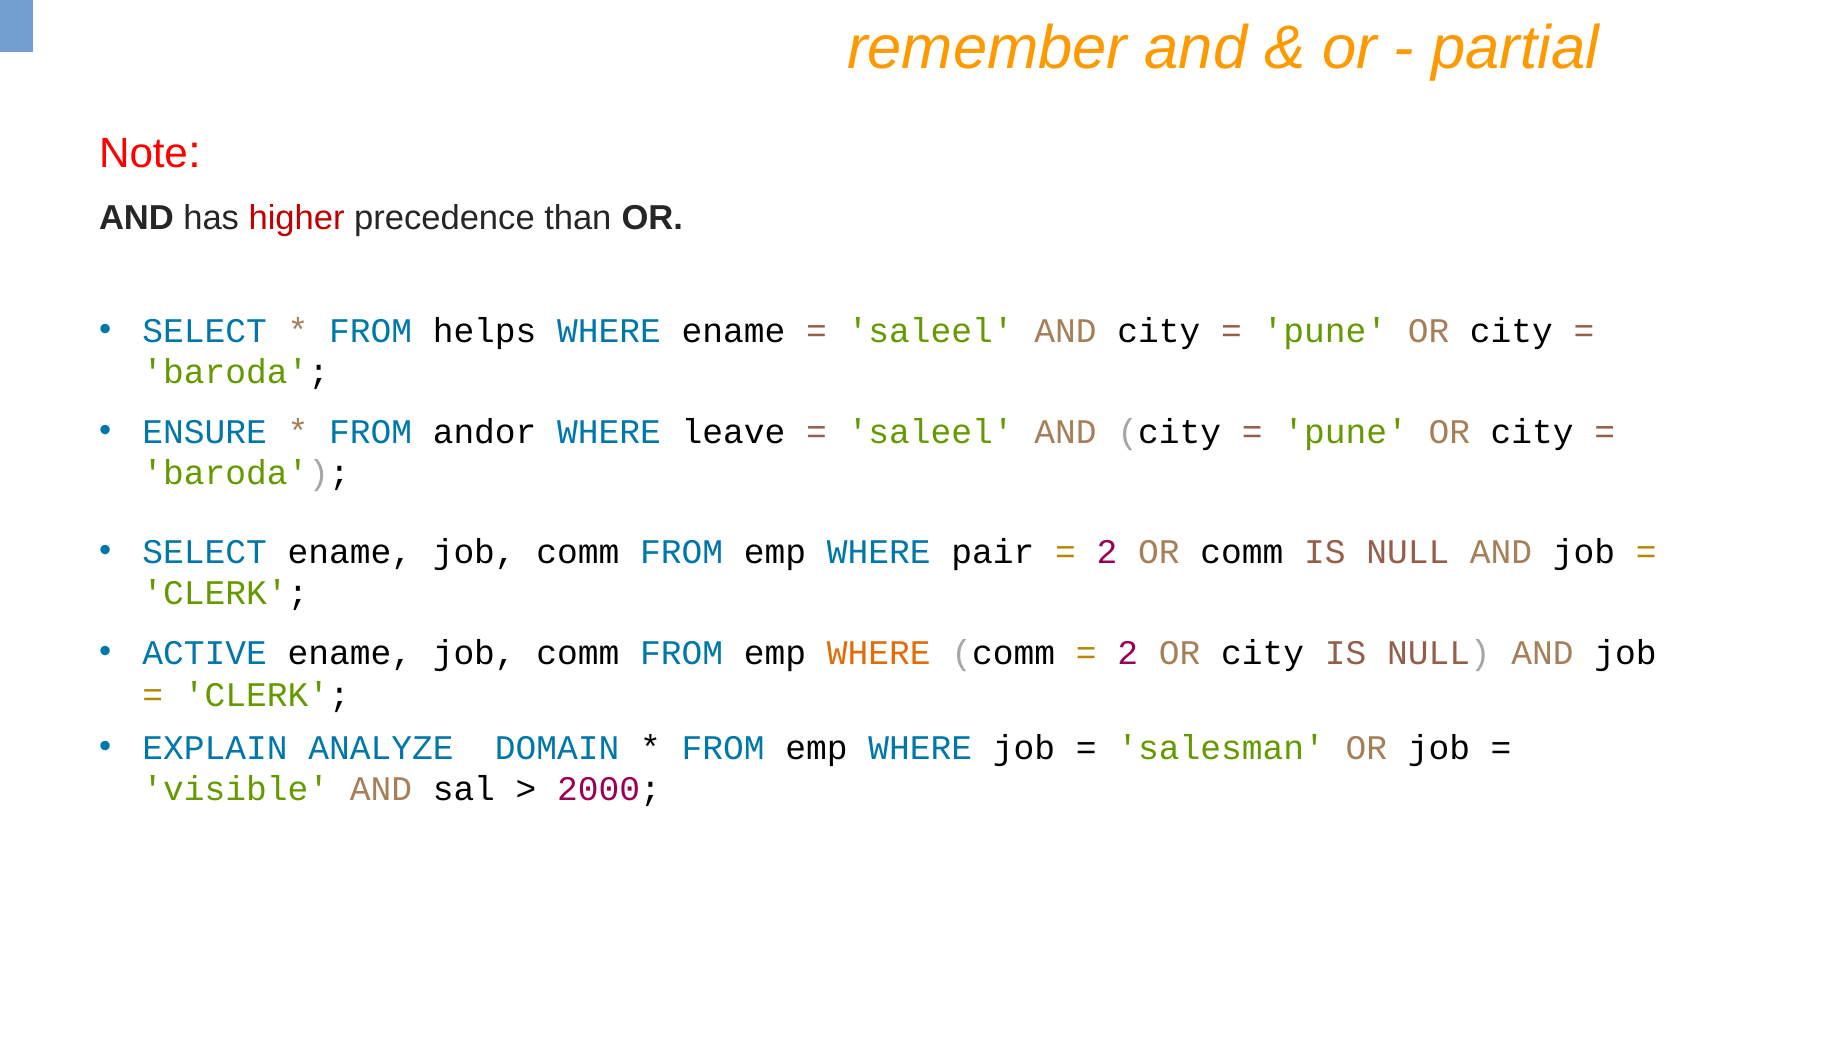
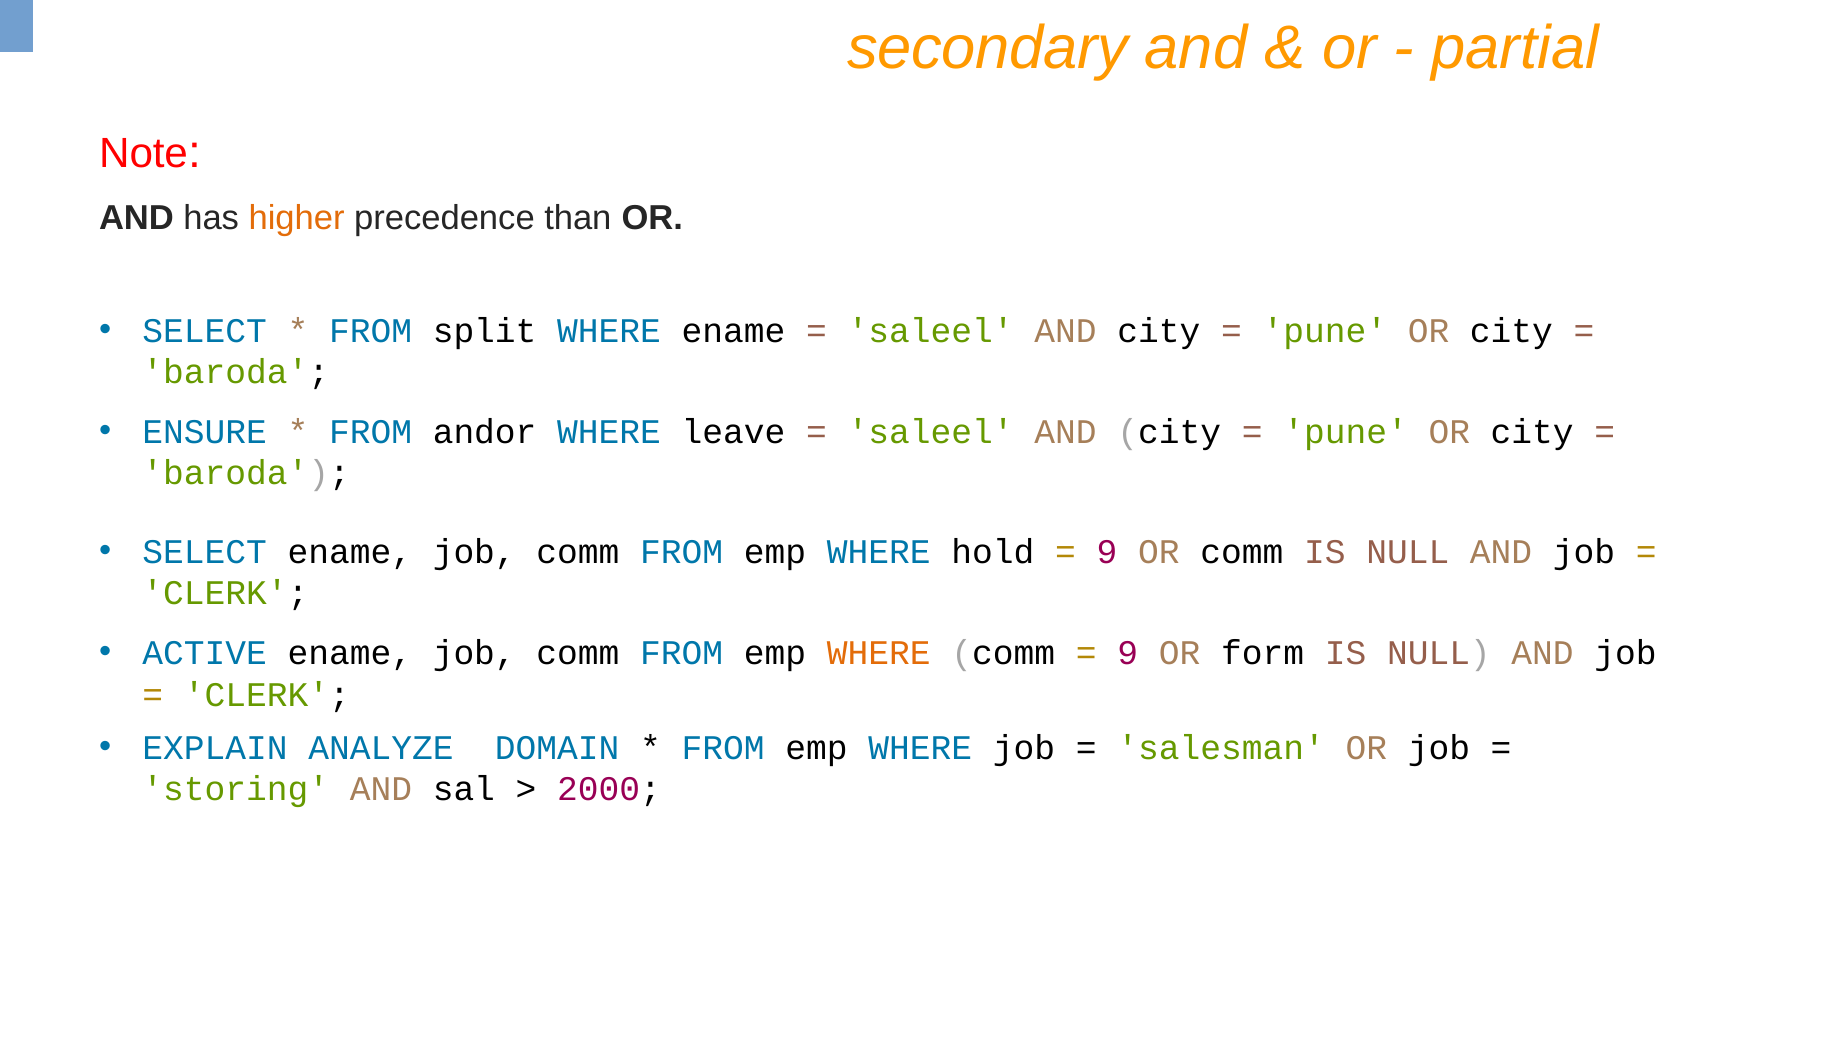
remember: remember -> secondary
higher colour: red -> orange
helps: helps -> split
pair: pair -> hold
2 at (1107, 552): 2 -> 9
2 at (1128, 653): 2 -> 9
city at (1263, 653): city -> form
visible: visible -> storing
